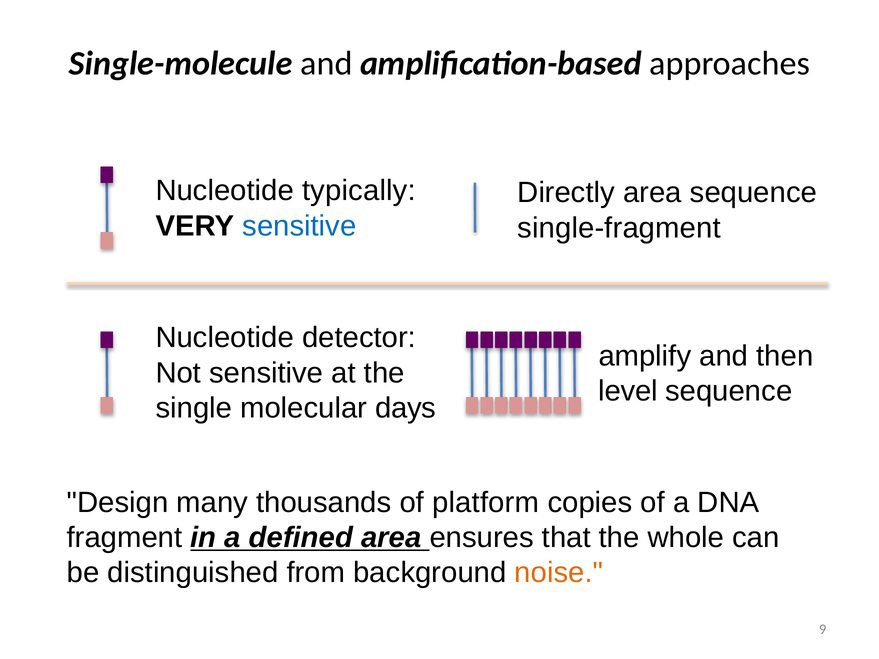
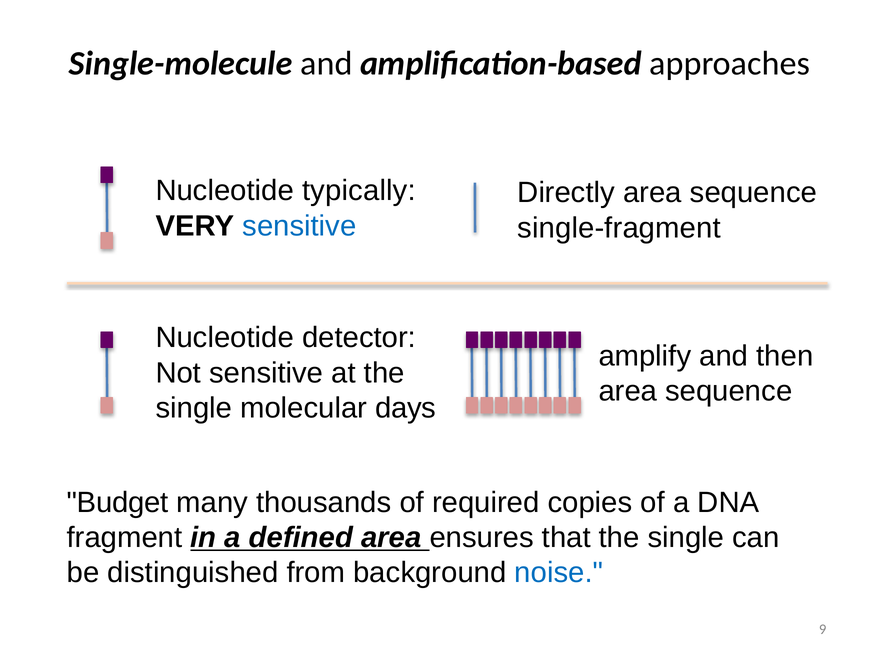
level at (628, 391): level -> area
Design: Design -> Budget
platform: platform -> required
that the whole: whole -> single
noise colour: orange -> blue
